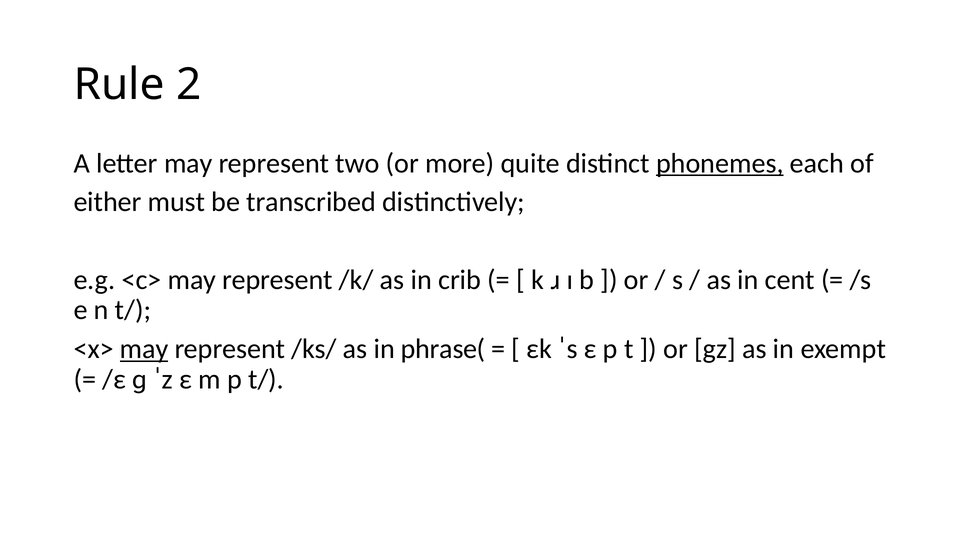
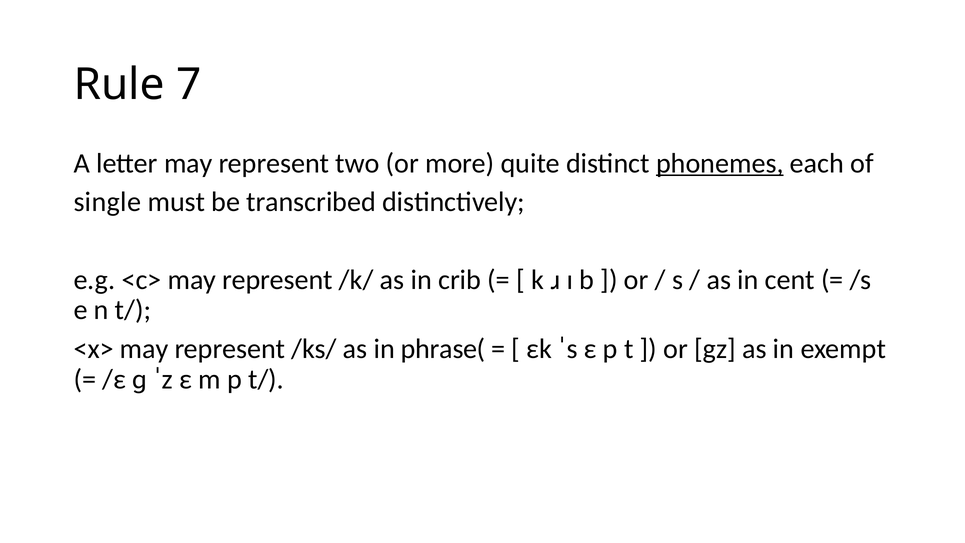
2: 2 -> 7
either: either -> single
may at (144, 349) underline: present -> none
